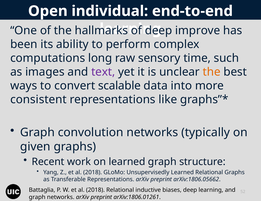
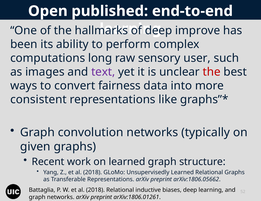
individual: individual -> published
time: time -> user
the at (212, 72) colour: orange -> red
scalable: scalable -> fairness
